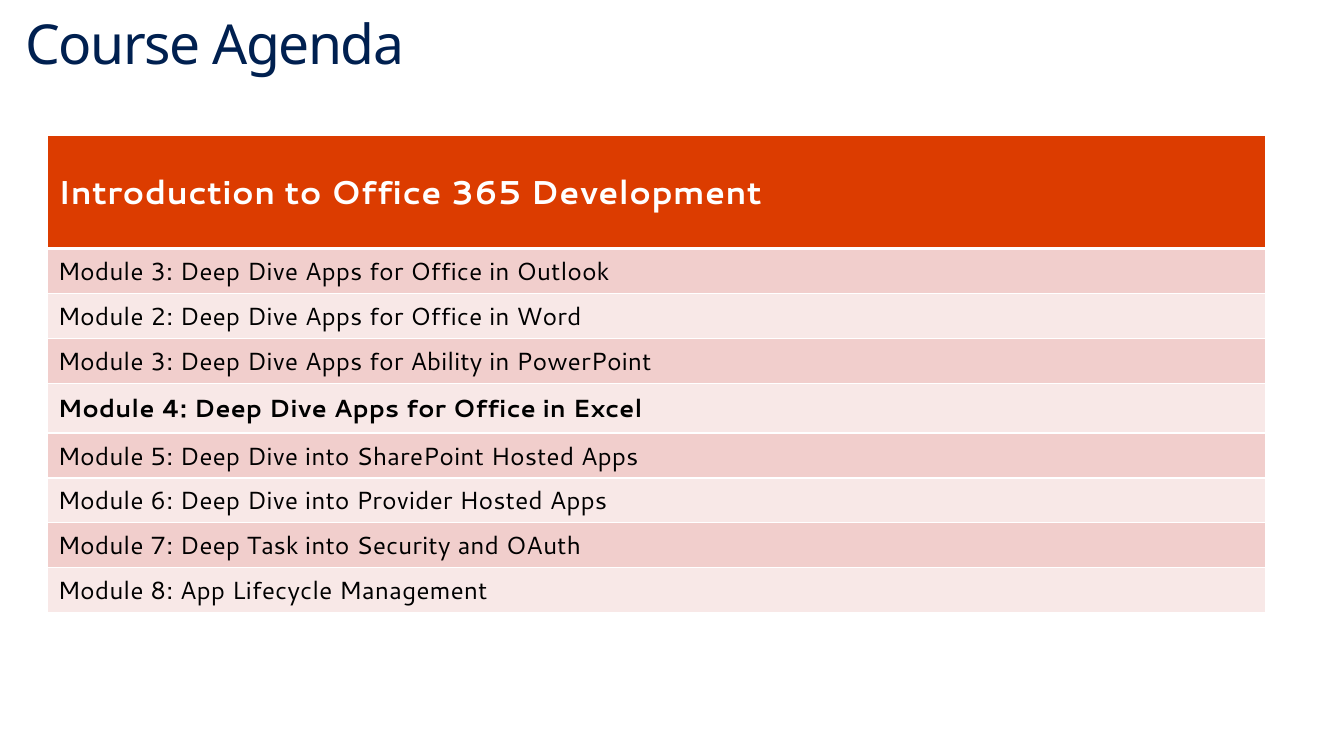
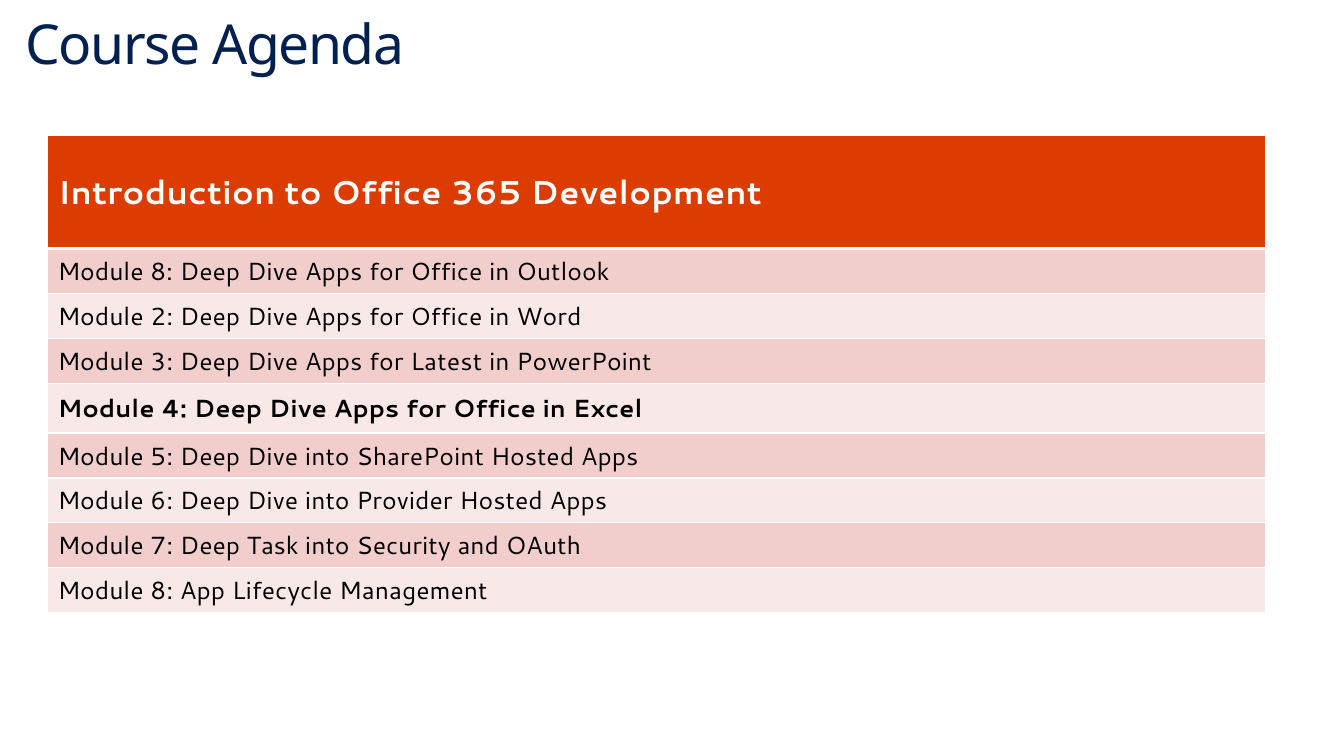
3 at (162, 273): 3 -> 8
Ability: Ability -> Latest
